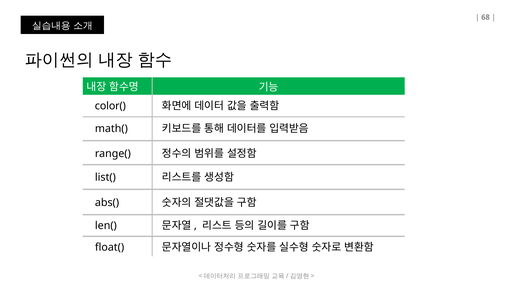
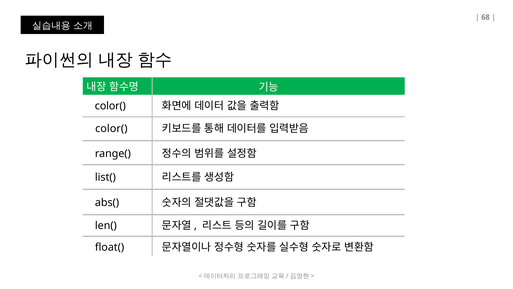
math( at (111, 128): math( -> color(
